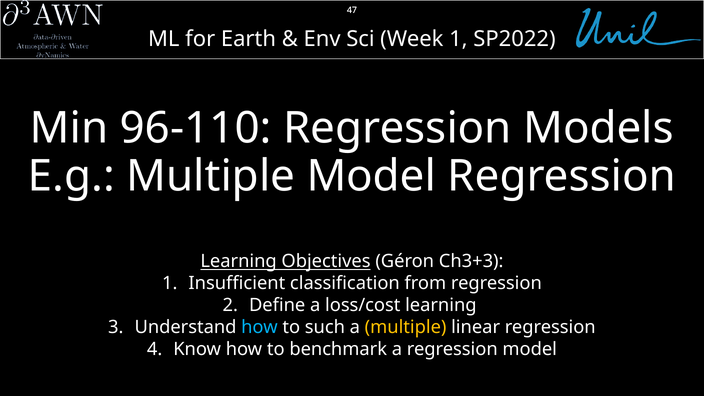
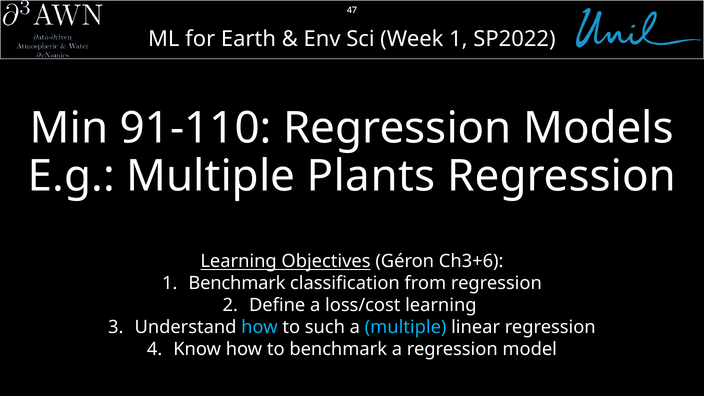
96-110: 96-110 -> 91-110
Multiple Model: Model -> Plants
Ch3+3: Ch3+3 -> Ch3+6
Insufficient at (237, 283): Insufficient -> Benchmark
multiple at (406, 327) colour: yellow -> light blue
